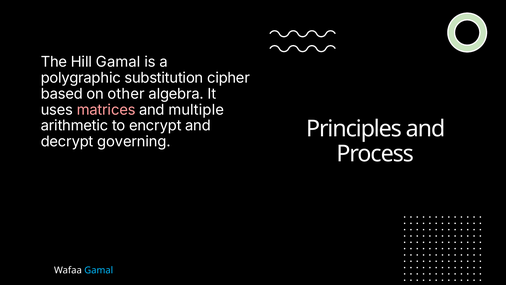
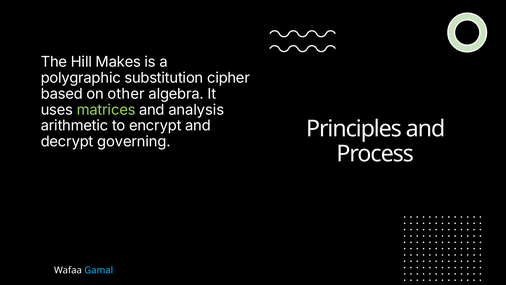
Hill Gamal: Gamal -> Makes
matrices colour: pink -> light green
multiple: multiple -> analysis
